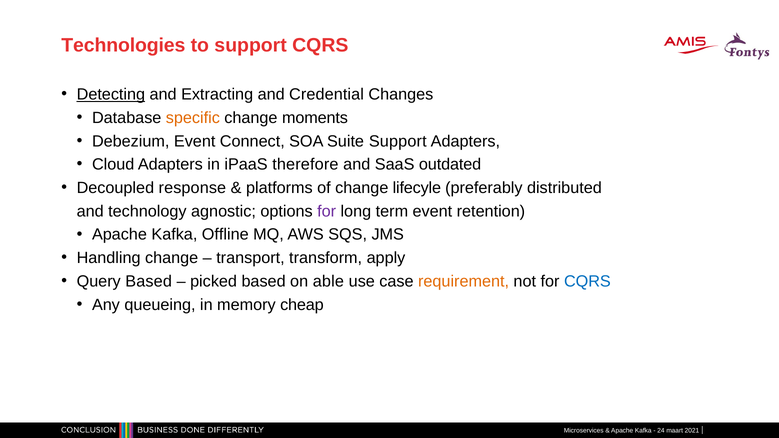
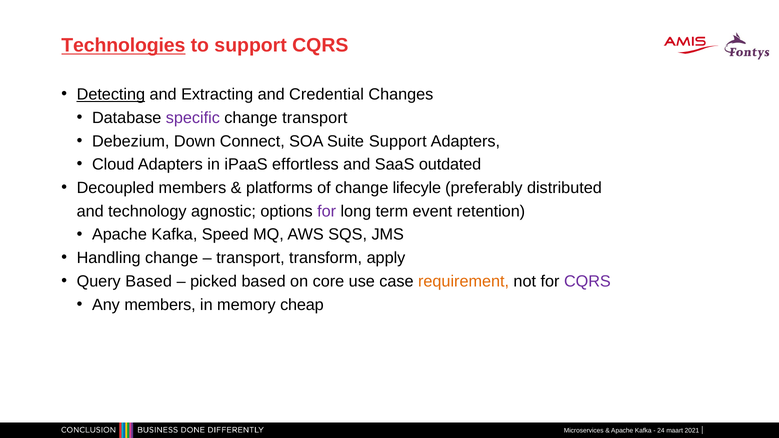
Technologies underline: none -> present
specific colour: orange -> purple
change moments: moments -> transport
Debezium Event: Event -> Down
therefore: therefore -> effortless
Decoupled response: response -> members
Offline: Offline -> Speed
able: able -> core
CQRS at (587, 281) colour: blue -> purple
Any queueing: queueing -> members
